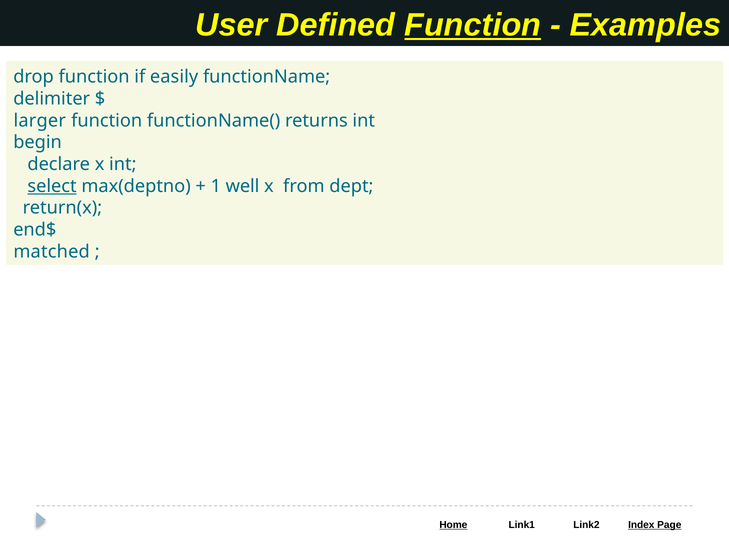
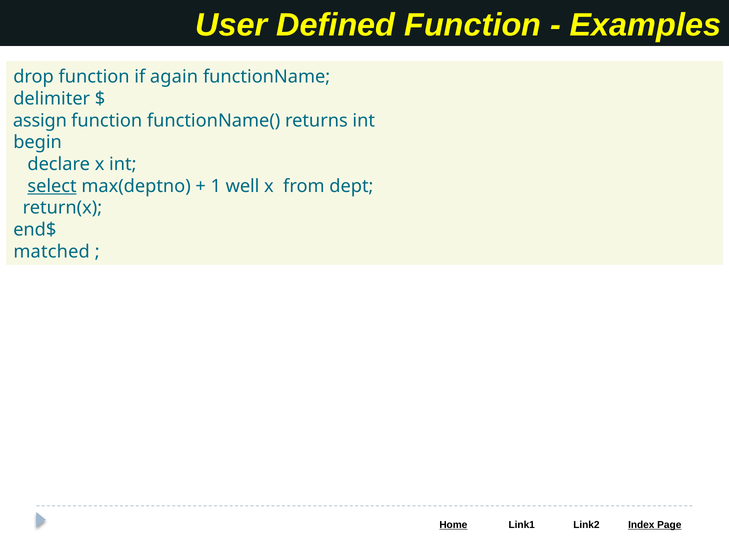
Function at (473, 25) underline: present -> none
easily: easily -> again
larger: larger -> assign
